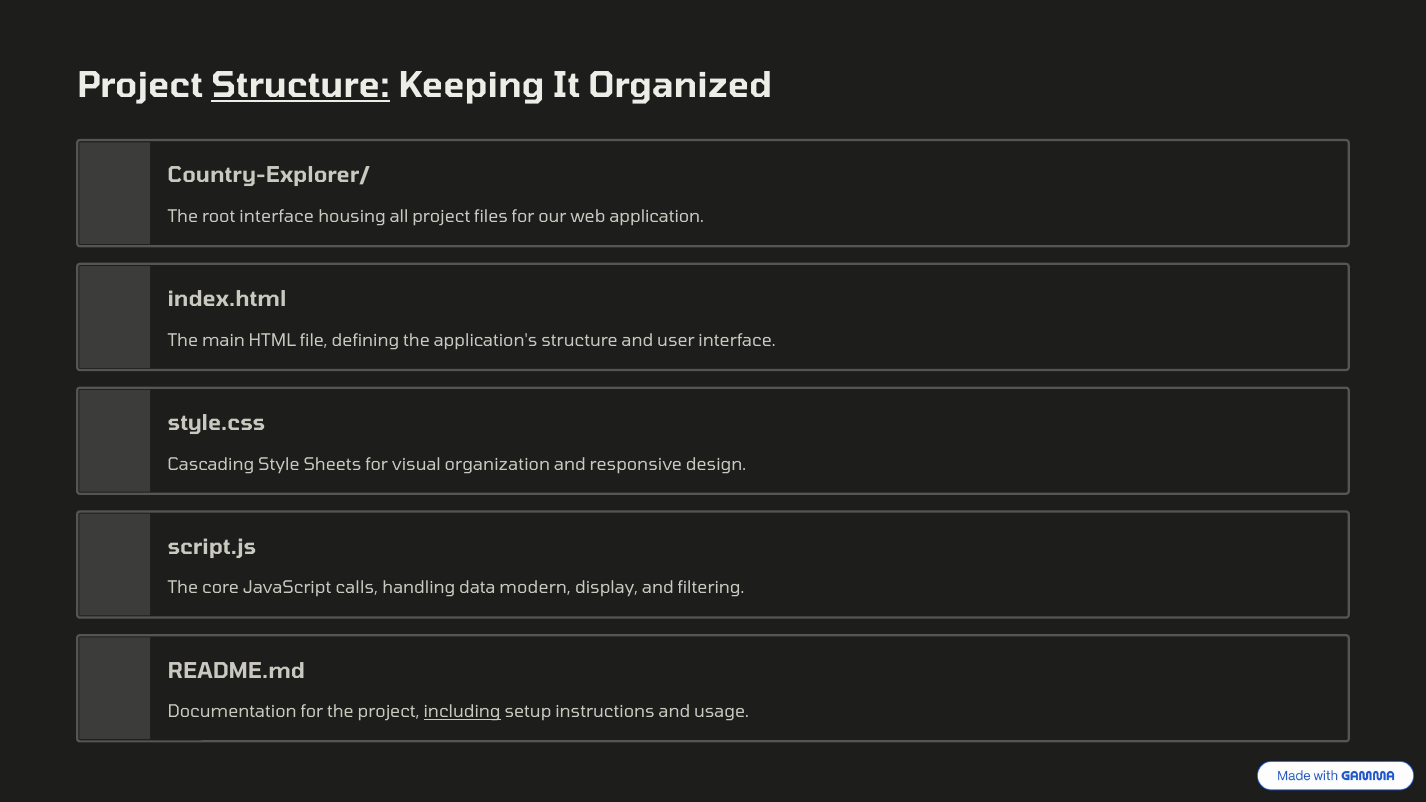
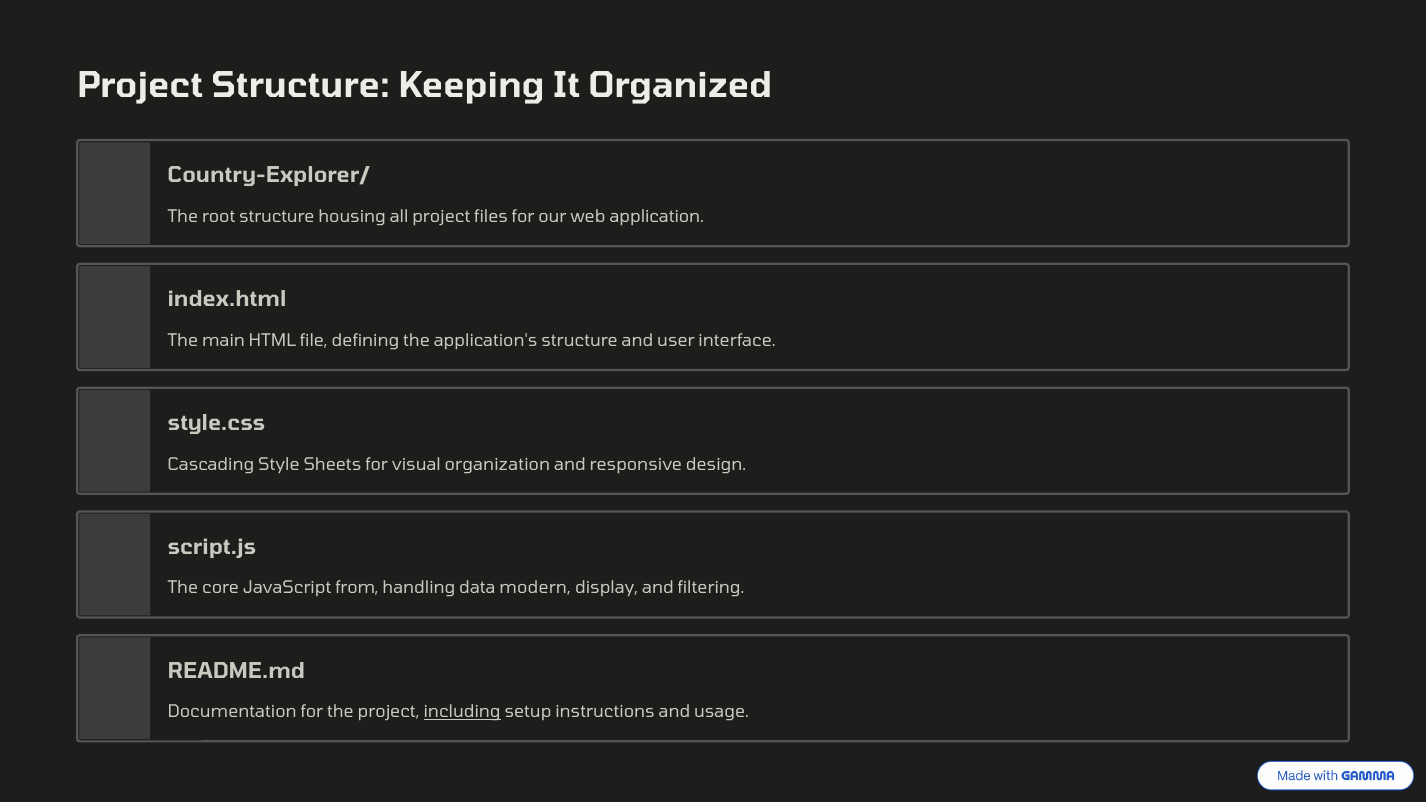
Structure at (301, 86) underline: present -> none
root interface: interface -> structure
calls: calls -> from
